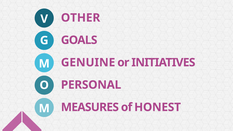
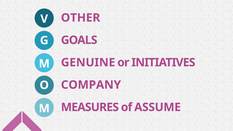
PERSONAL: PERSONAL -> COMPANY
HONEST: HONEST -> ASSUME
